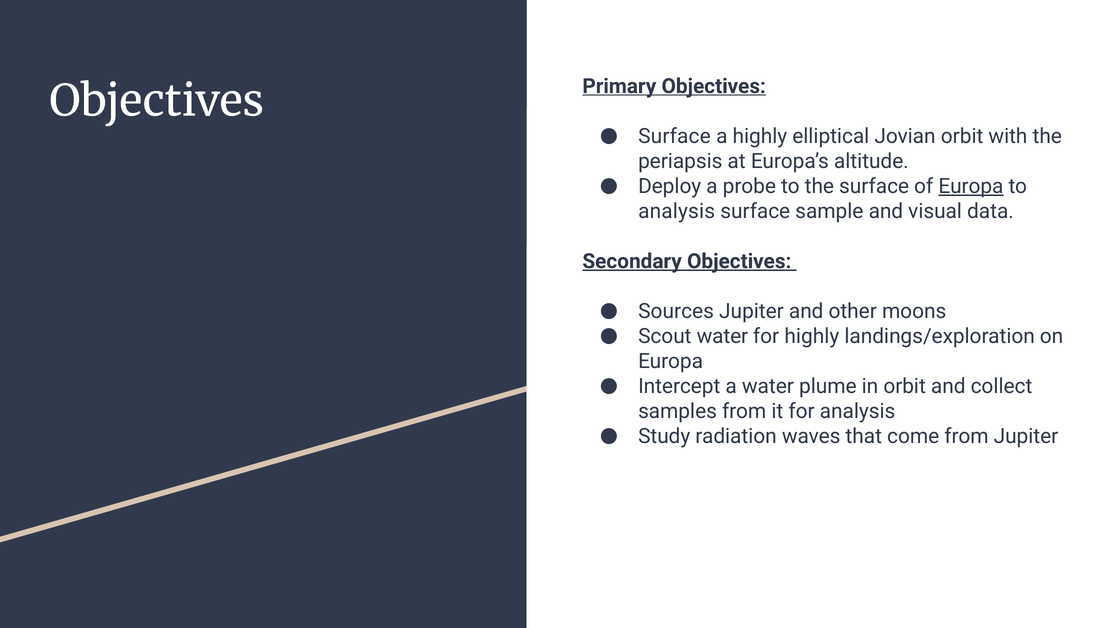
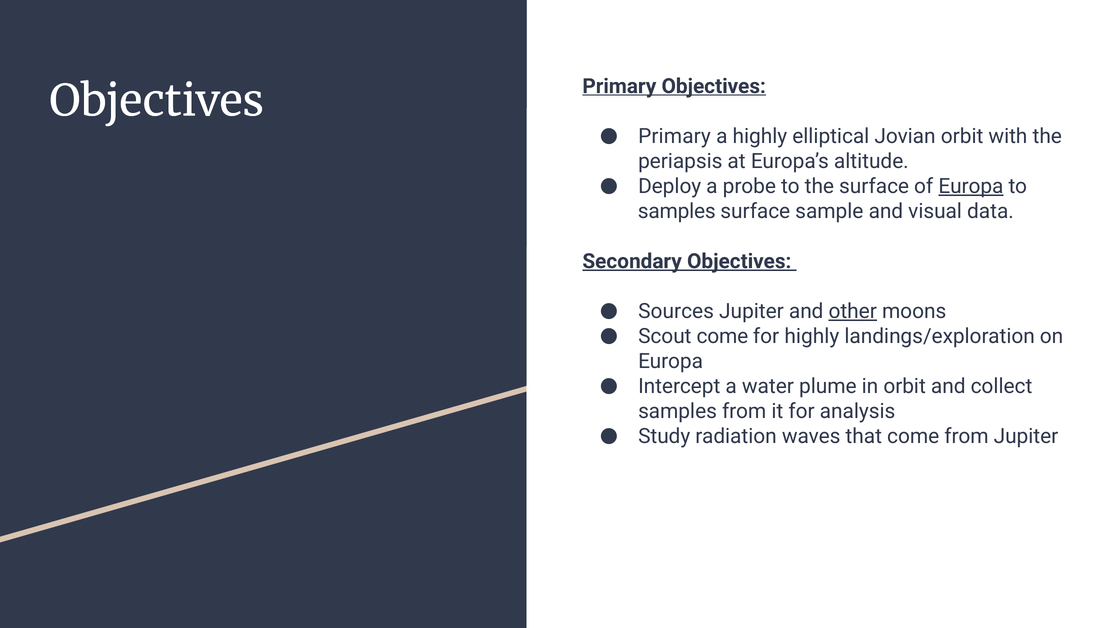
Surface at (674, 136): Surface -> Primary
analysis at (677, 211): analysis -> samples
other underline: none -> present
Scout water: water -> come
